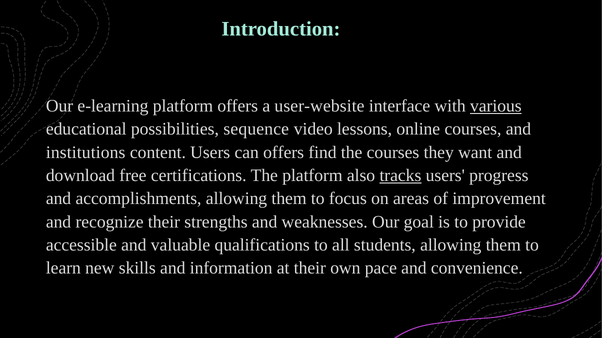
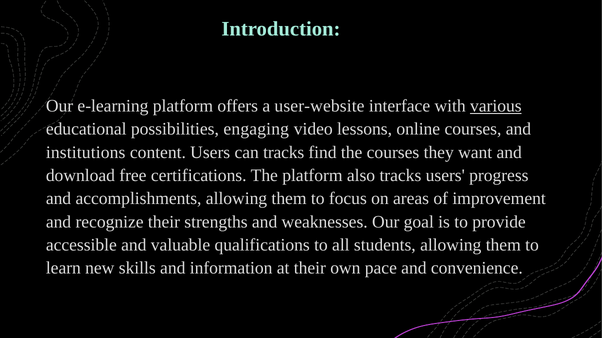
sequence: sequence -> engaging
can offers: offers -> tracks
tracks at (400, 176) underline: present -> none
